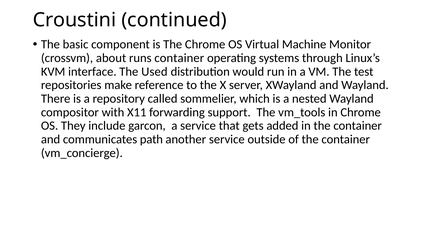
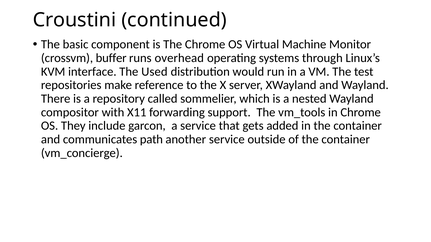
about: about -> buffer
runs container: container -> overhead
